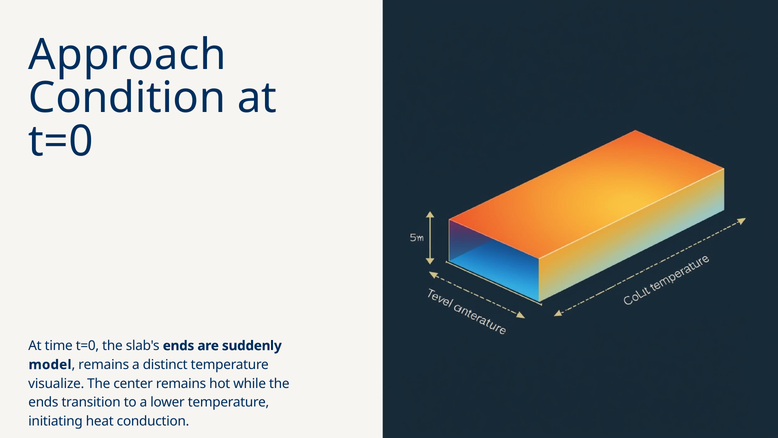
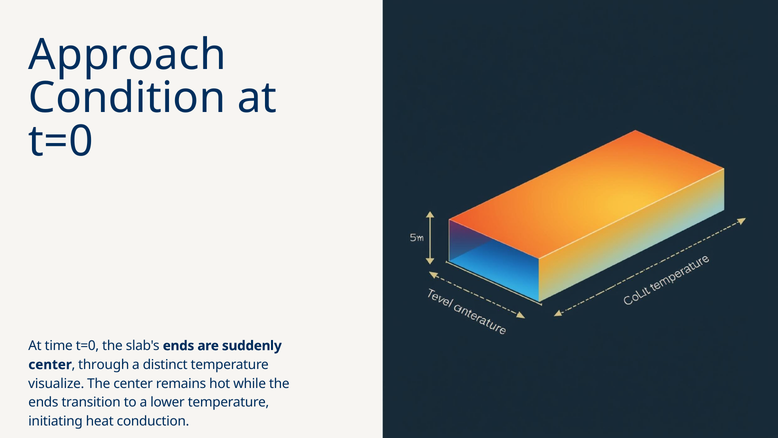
model at (50, 364): model -> center
remains at (104, 364): remains -> through
